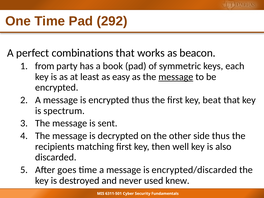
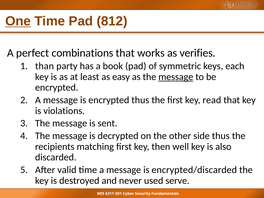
One underline: none -> present
292: 292 -> 812
beacon: beacon -> verifies
from: from -> than
beat: beat -> read
spectrum: spectrum -> violations
goes: goes -> valid
knew: knew -> serve
